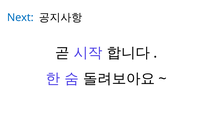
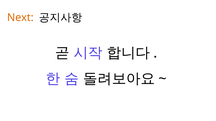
Next colour: blue -> orange
